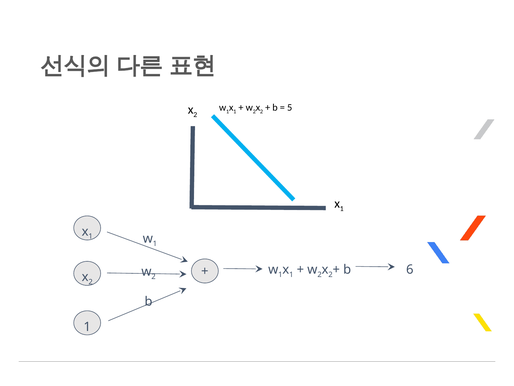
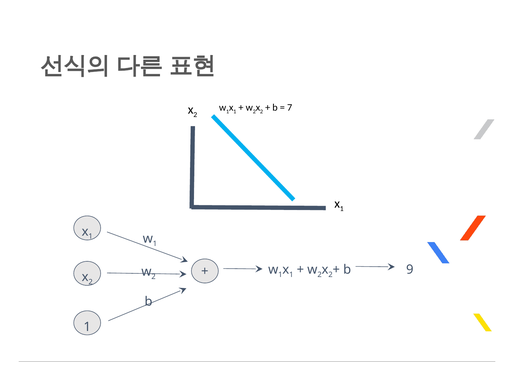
5: 5 -> 7
6: 6 -> 9
